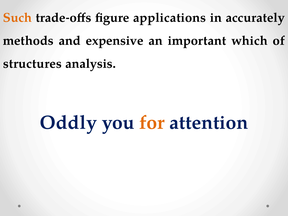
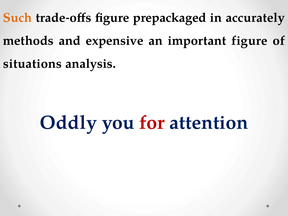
applications: applications -> prepackaged
important which: which -> figure
structures: structures -> situations
for colour: orange -> red
